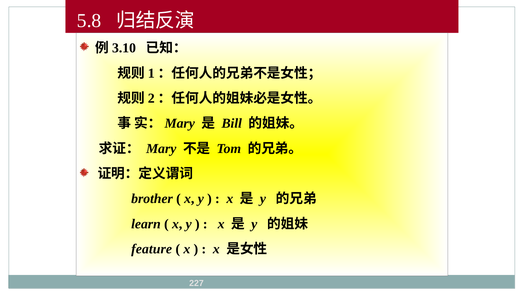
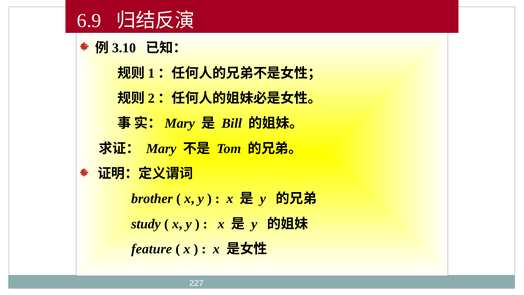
5.8: 5.8 -> 6.9
learn: learn -> study
